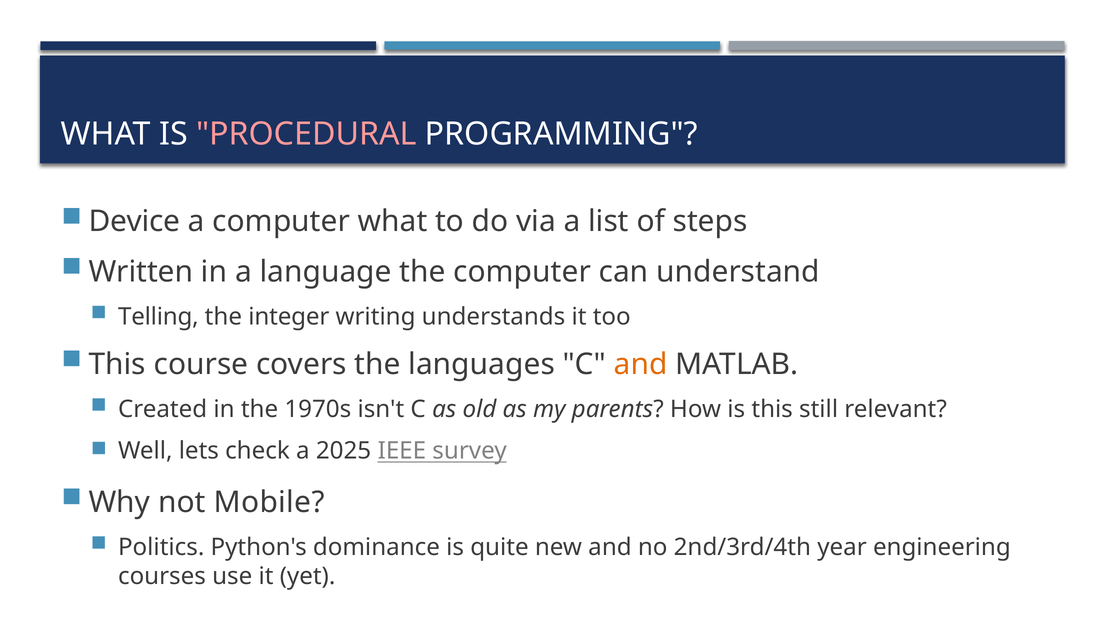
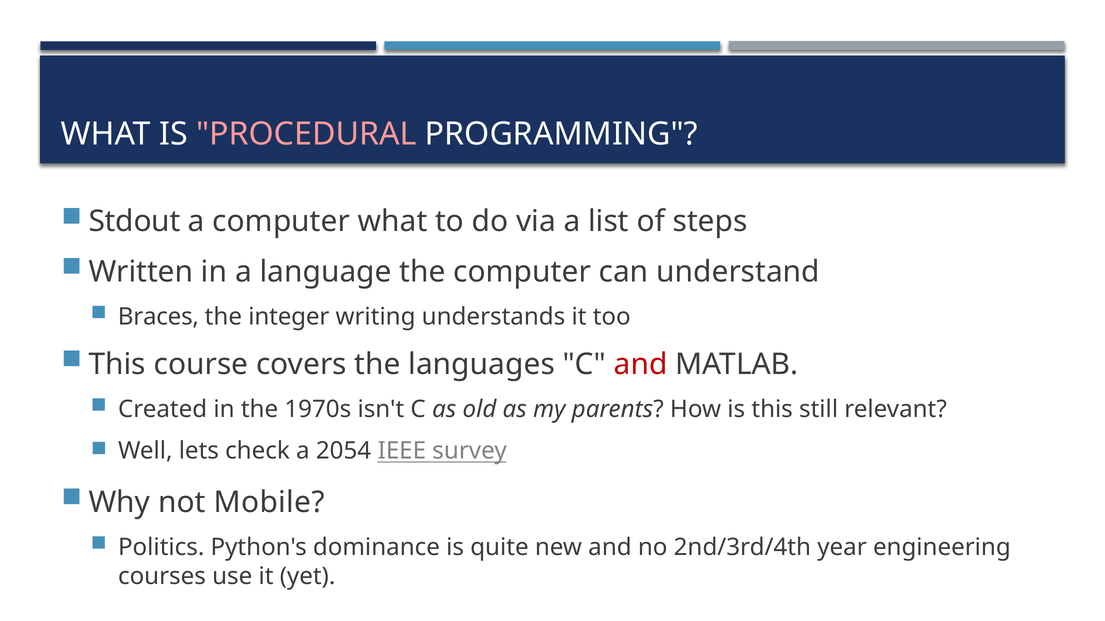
Device: Device -> Stdout
Telling: Telling -> Braces
and at (641, 365) colour: orange -> red
2025: 2025 -> 2054
